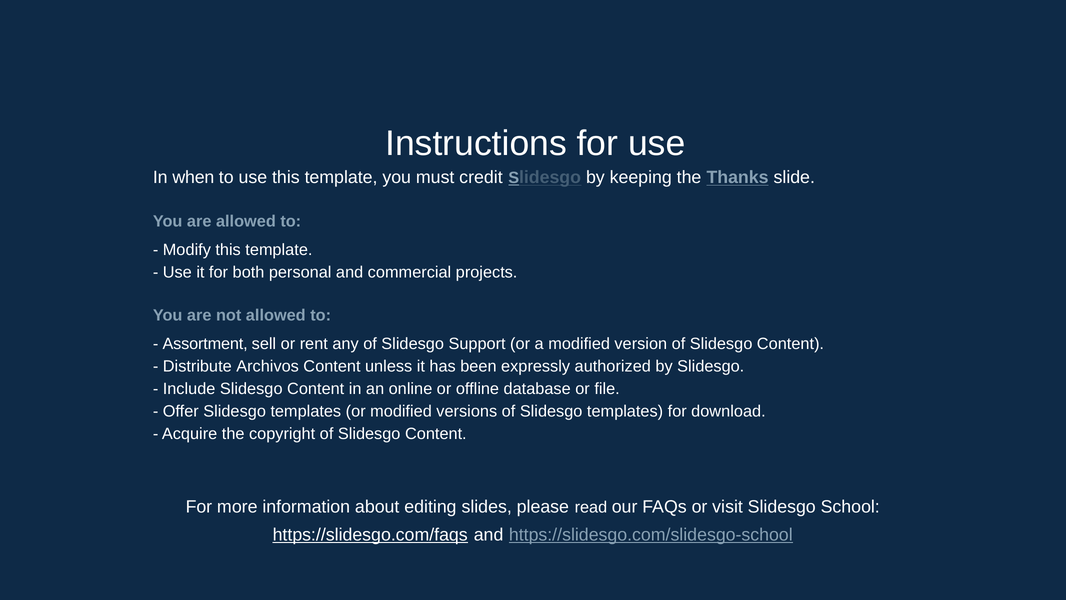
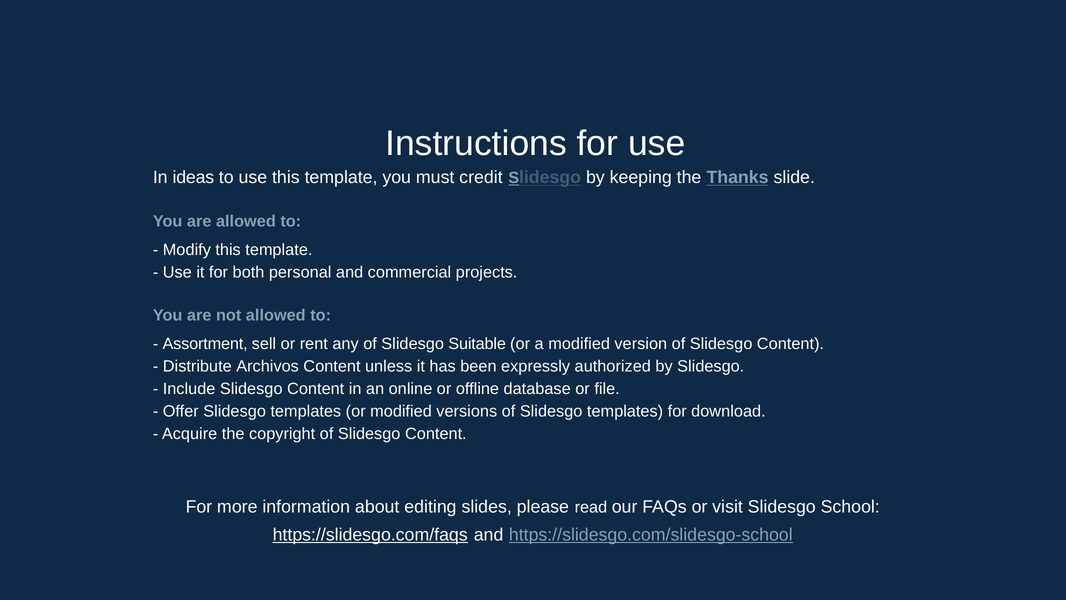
when: when -> ideas
Support: Support -> Suitable
